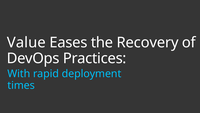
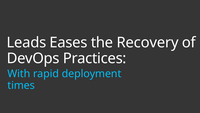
Value: Value -> Leads
